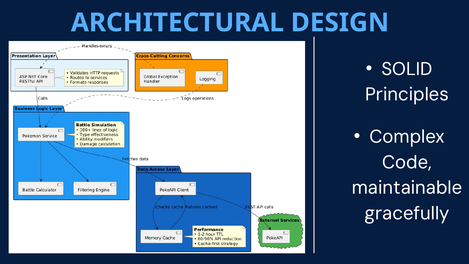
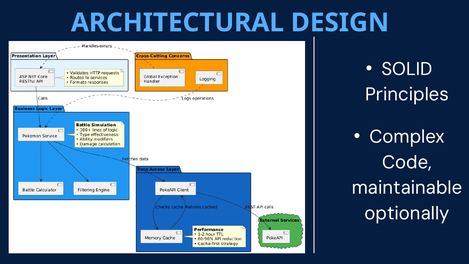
gracefully: gracefully -> optionally
